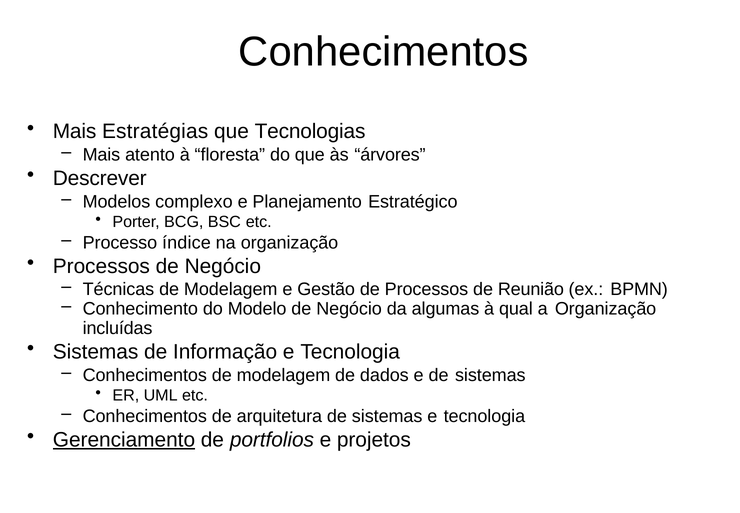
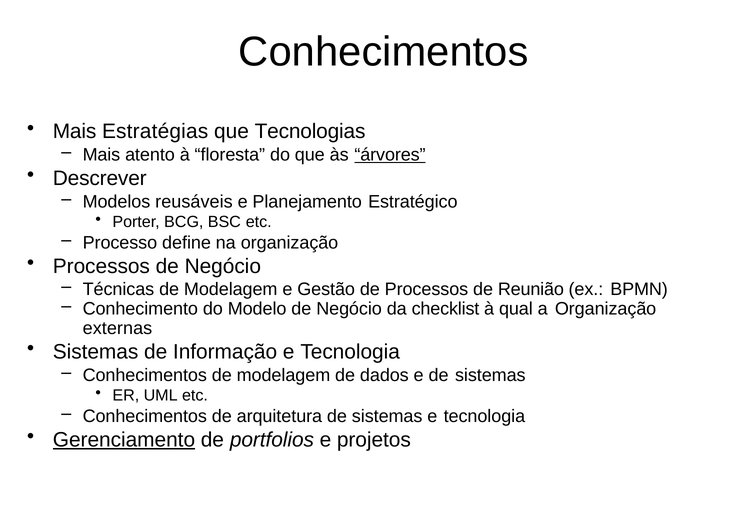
árvores underline: none -> present
complexo: complexo -> reusáveis
índice: índice -> define
algumas: algumas -> checklist
incluídas: incluídas -> externas
